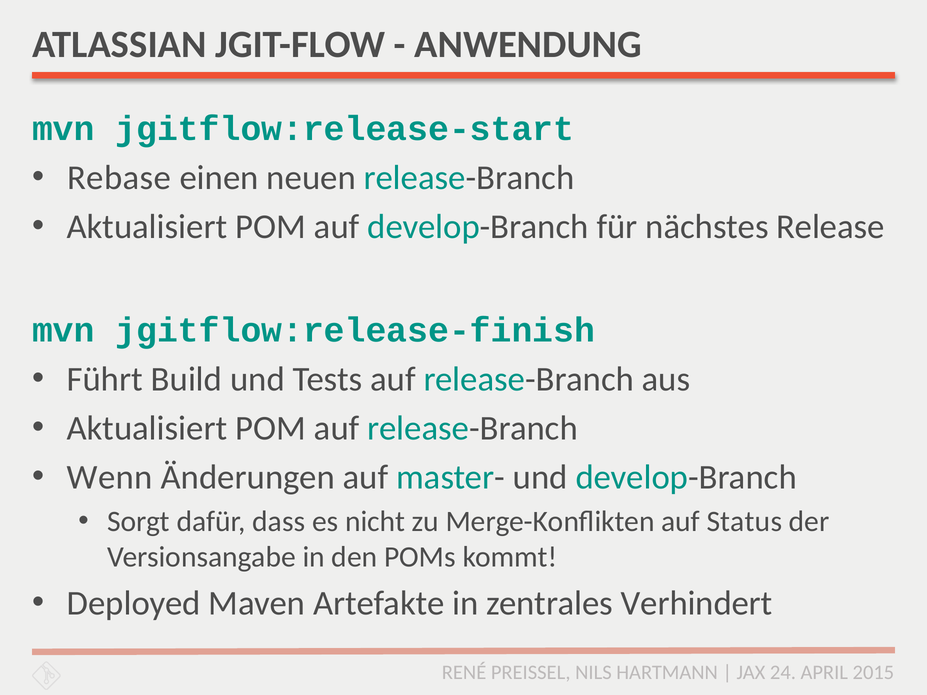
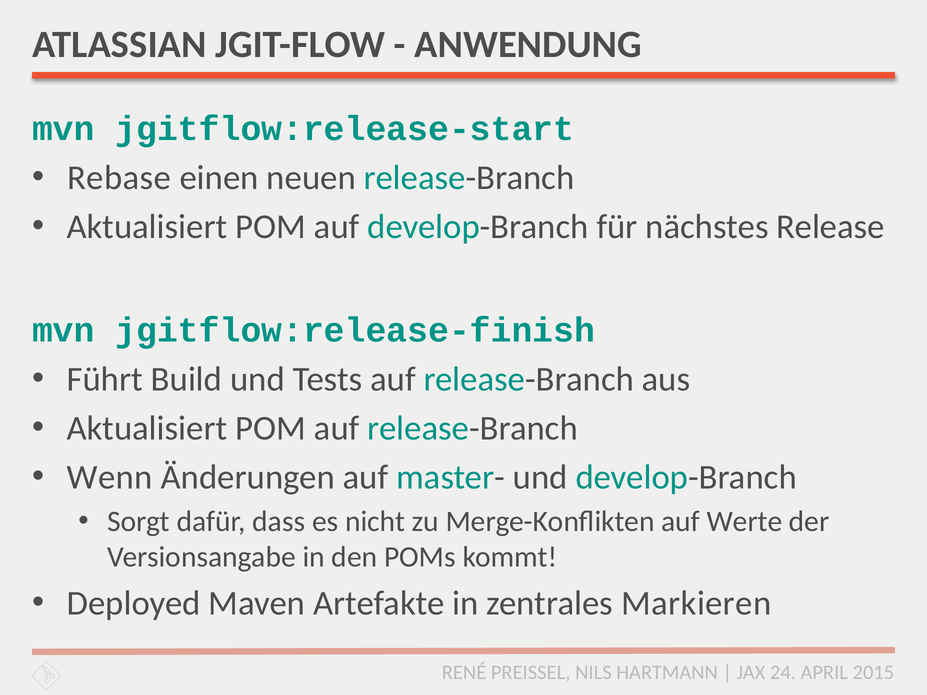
Status: Status -> Werte
Verhindert: Verhindert -> Markieren
